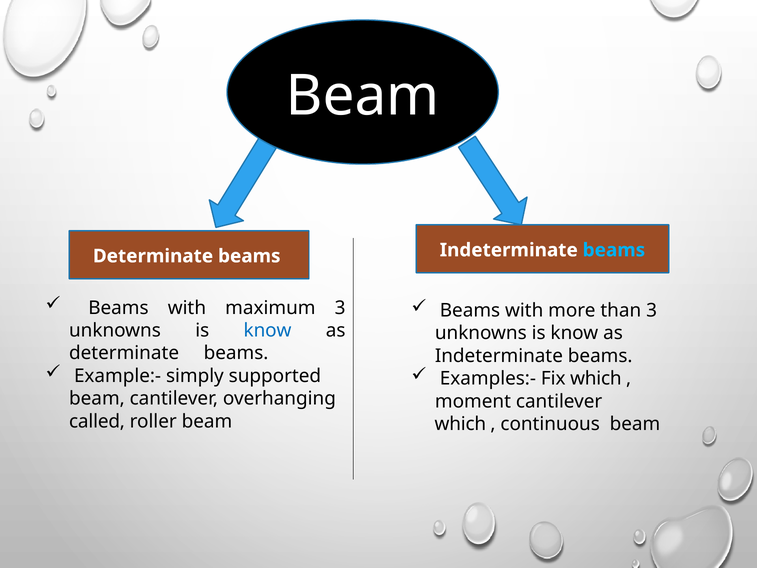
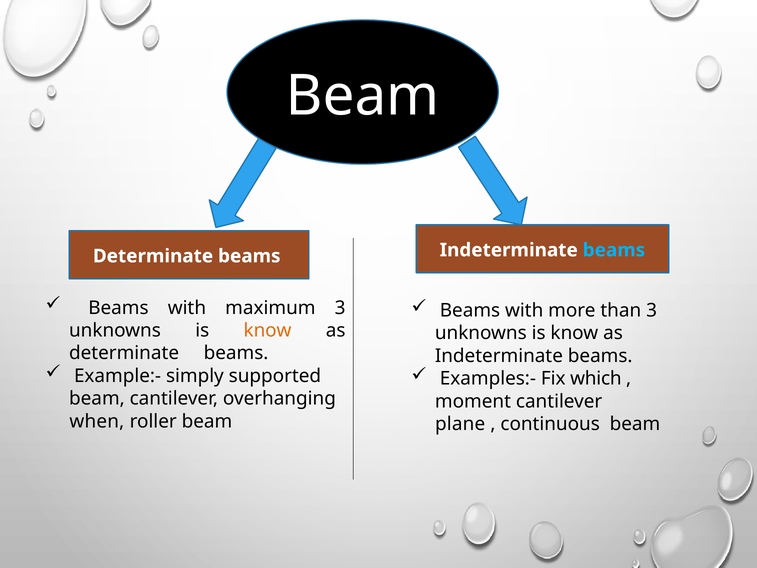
know at (268, 330) colour: blue -> orange
called: called -> when
which at (460, 424): which -> plane
